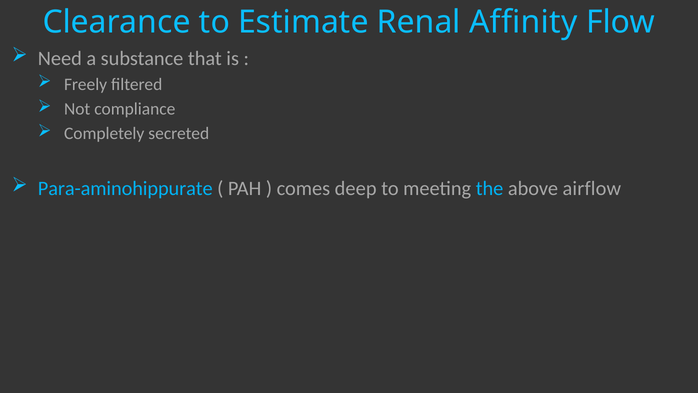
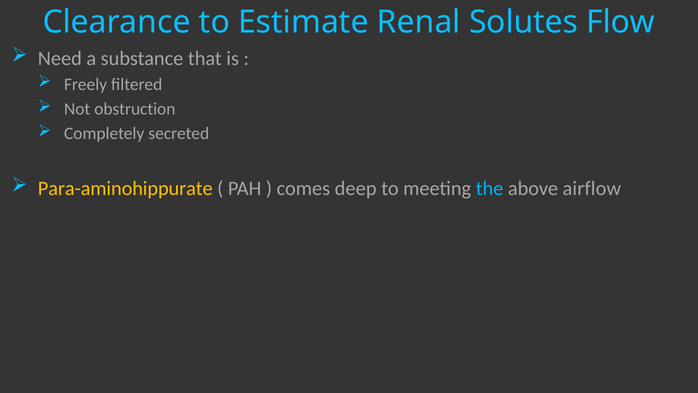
Affinity: Affinity -> Solutes
compliance: compliance -> obstruction
Para-aminohippurate colour: light blue -> yellow
